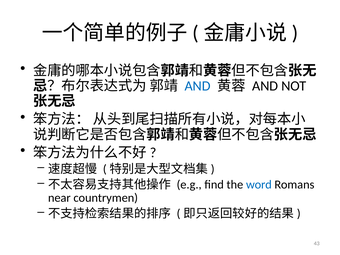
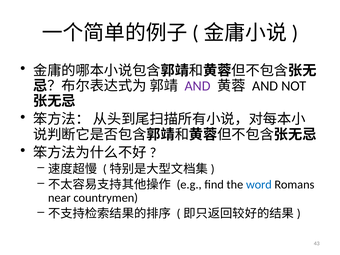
AND at (198, 86) colour: blue -> purple
